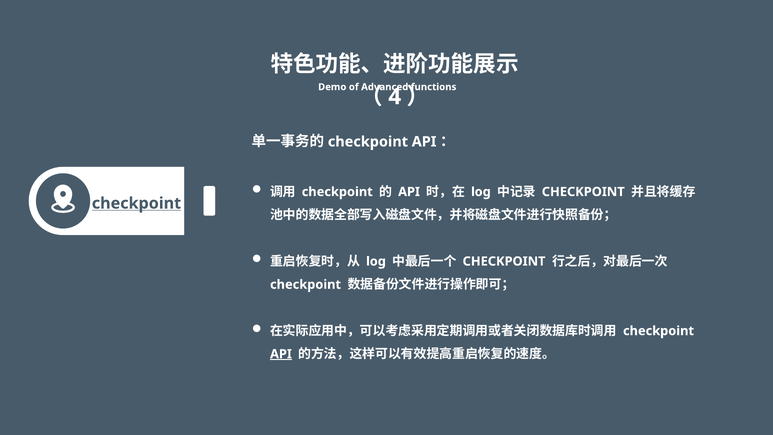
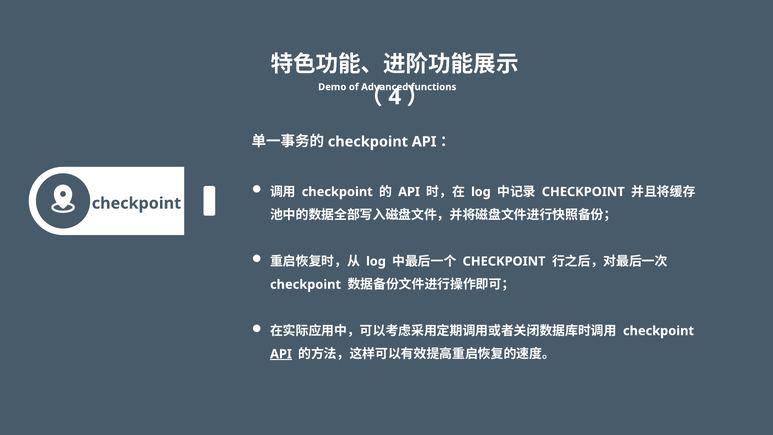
checkpoint at (136, 203) underline: present -> none
